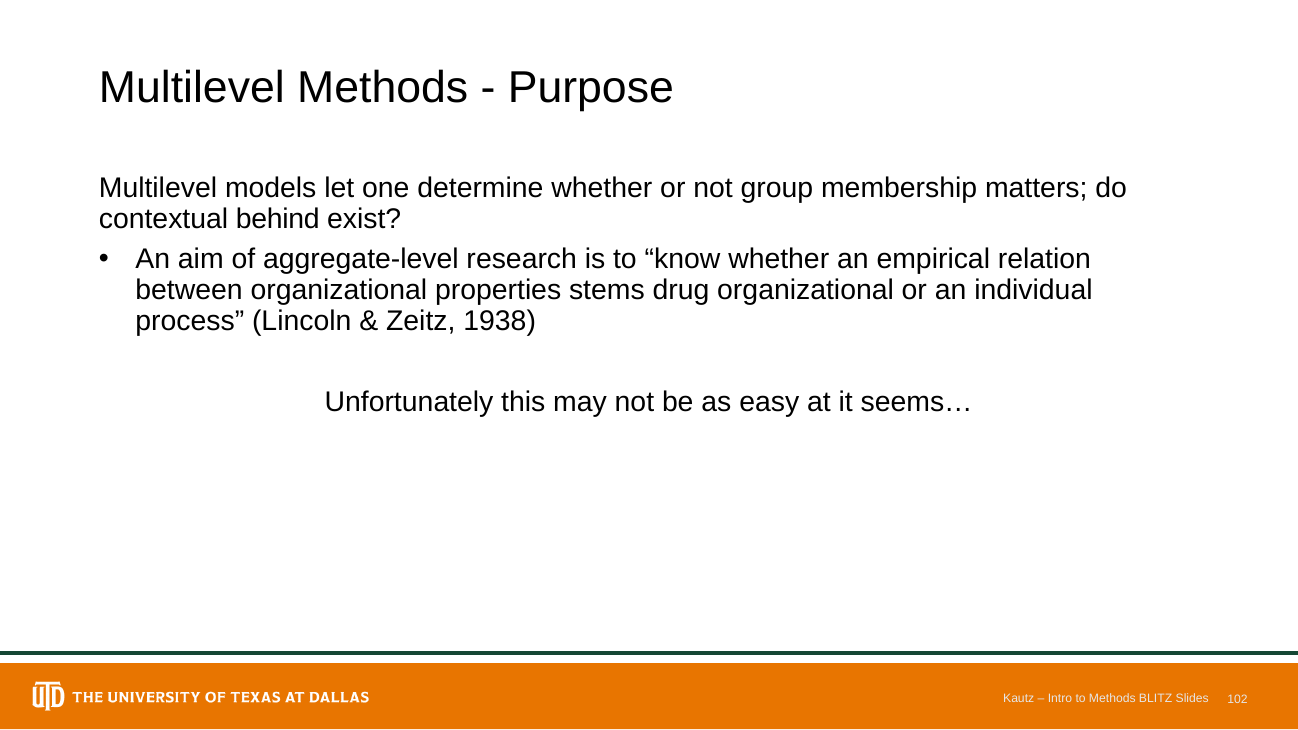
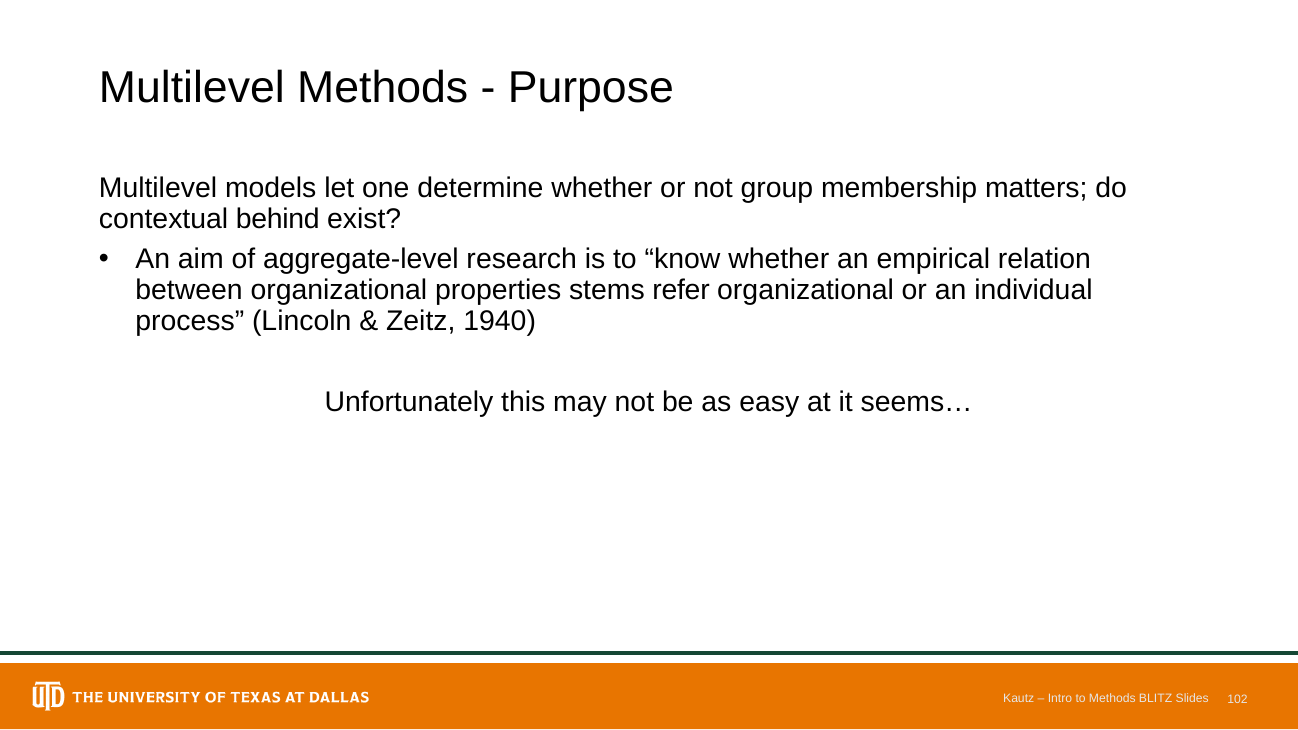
drug: drug -> refer
1938: 1938 -> 1940
